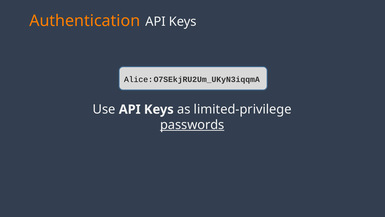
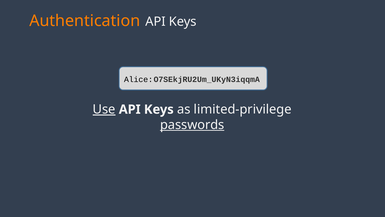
Use underline: none -> present
